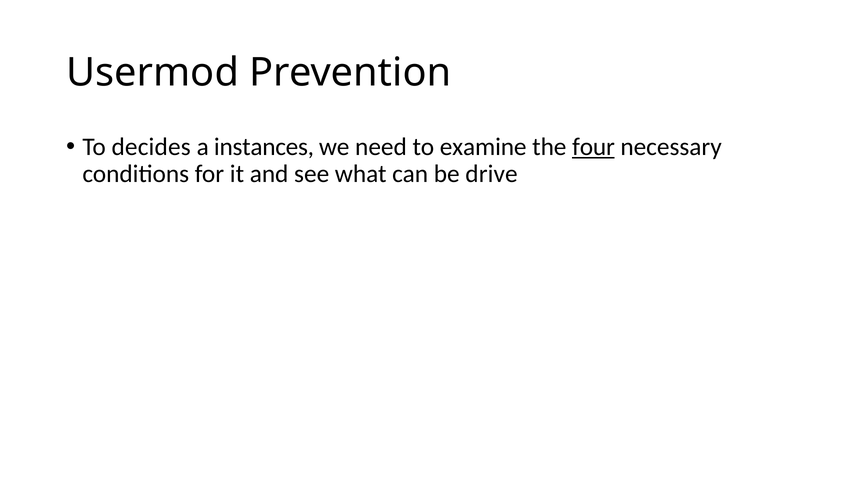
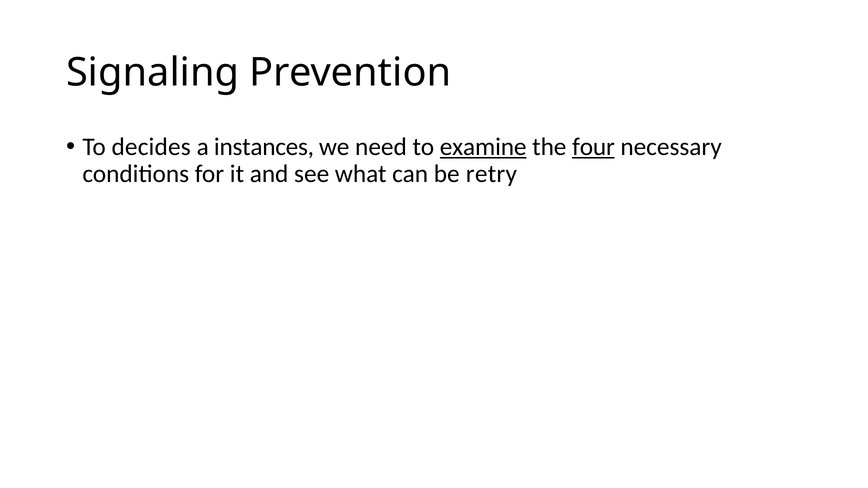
Usermod: Usermod -> Signaling
examine underline: none -> present
drive: drive -> retry
